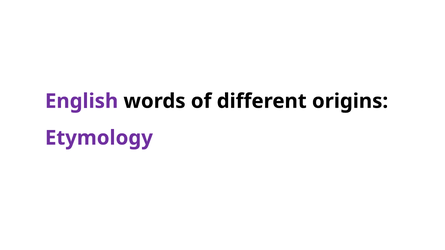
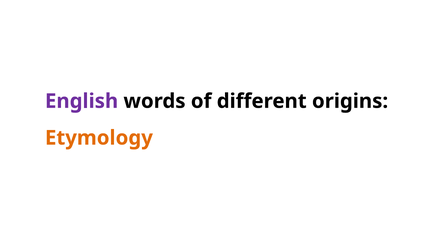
Etymology colour: purple -> orange
